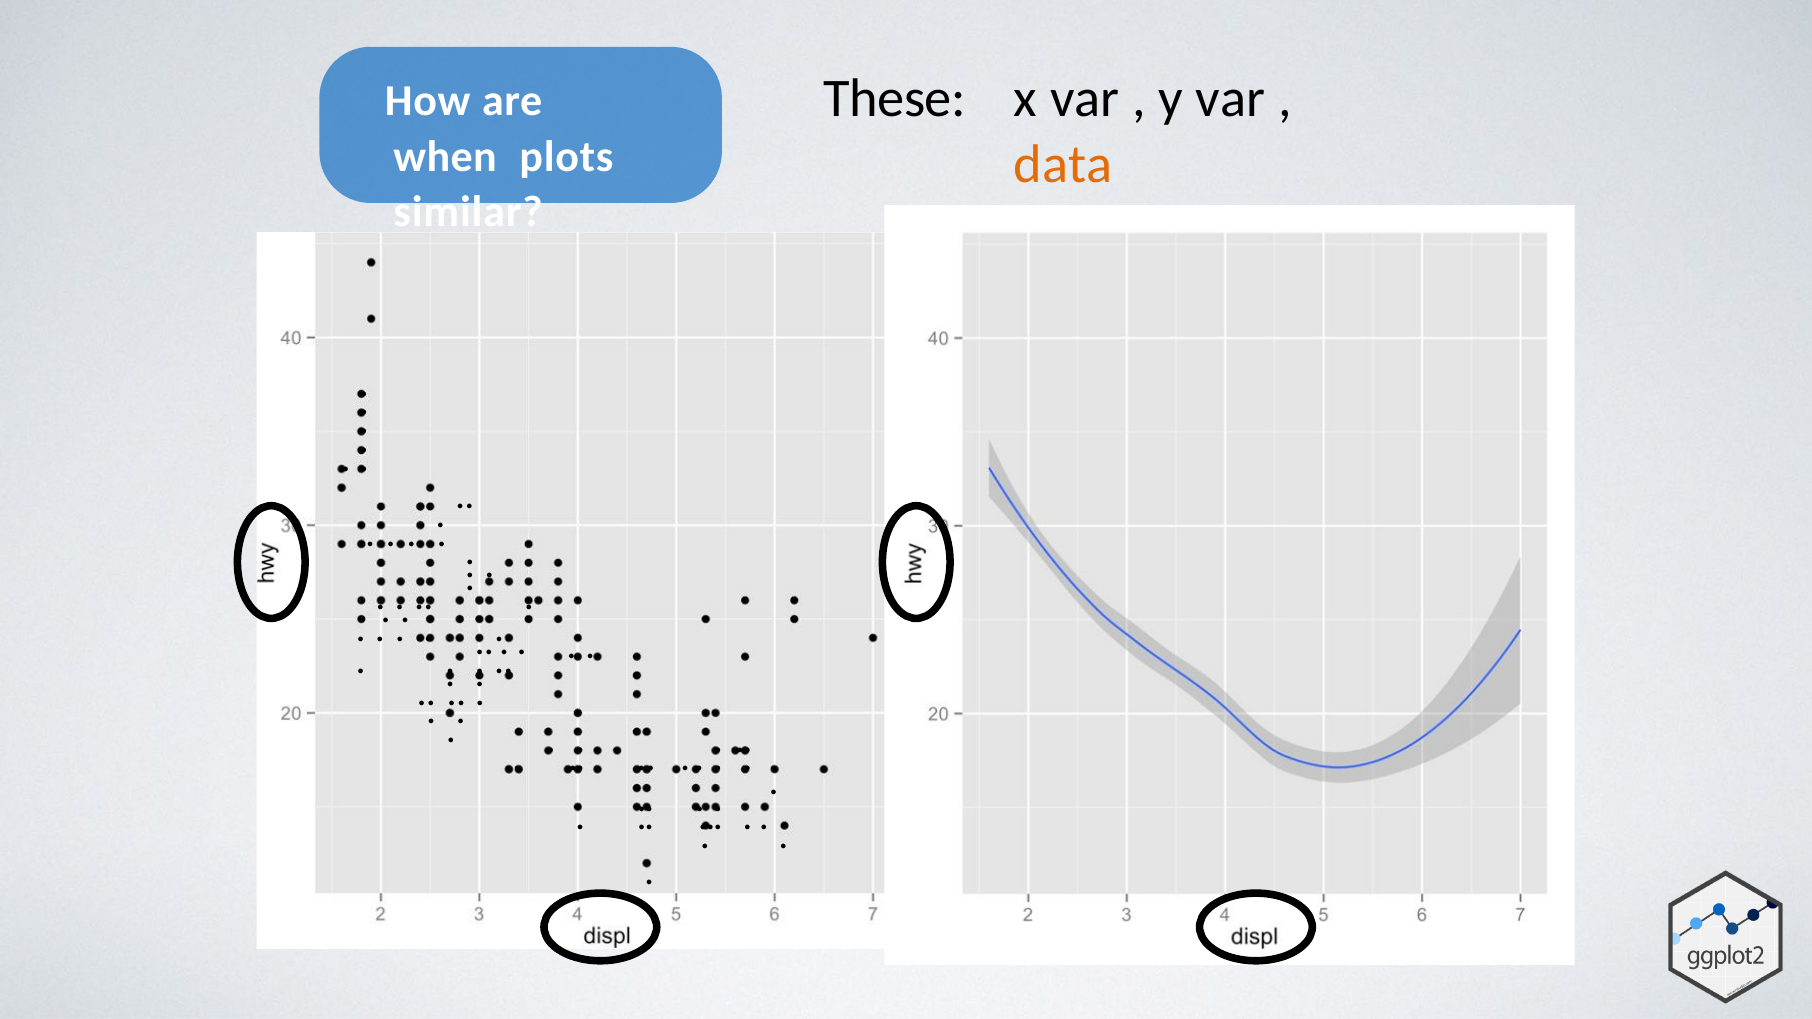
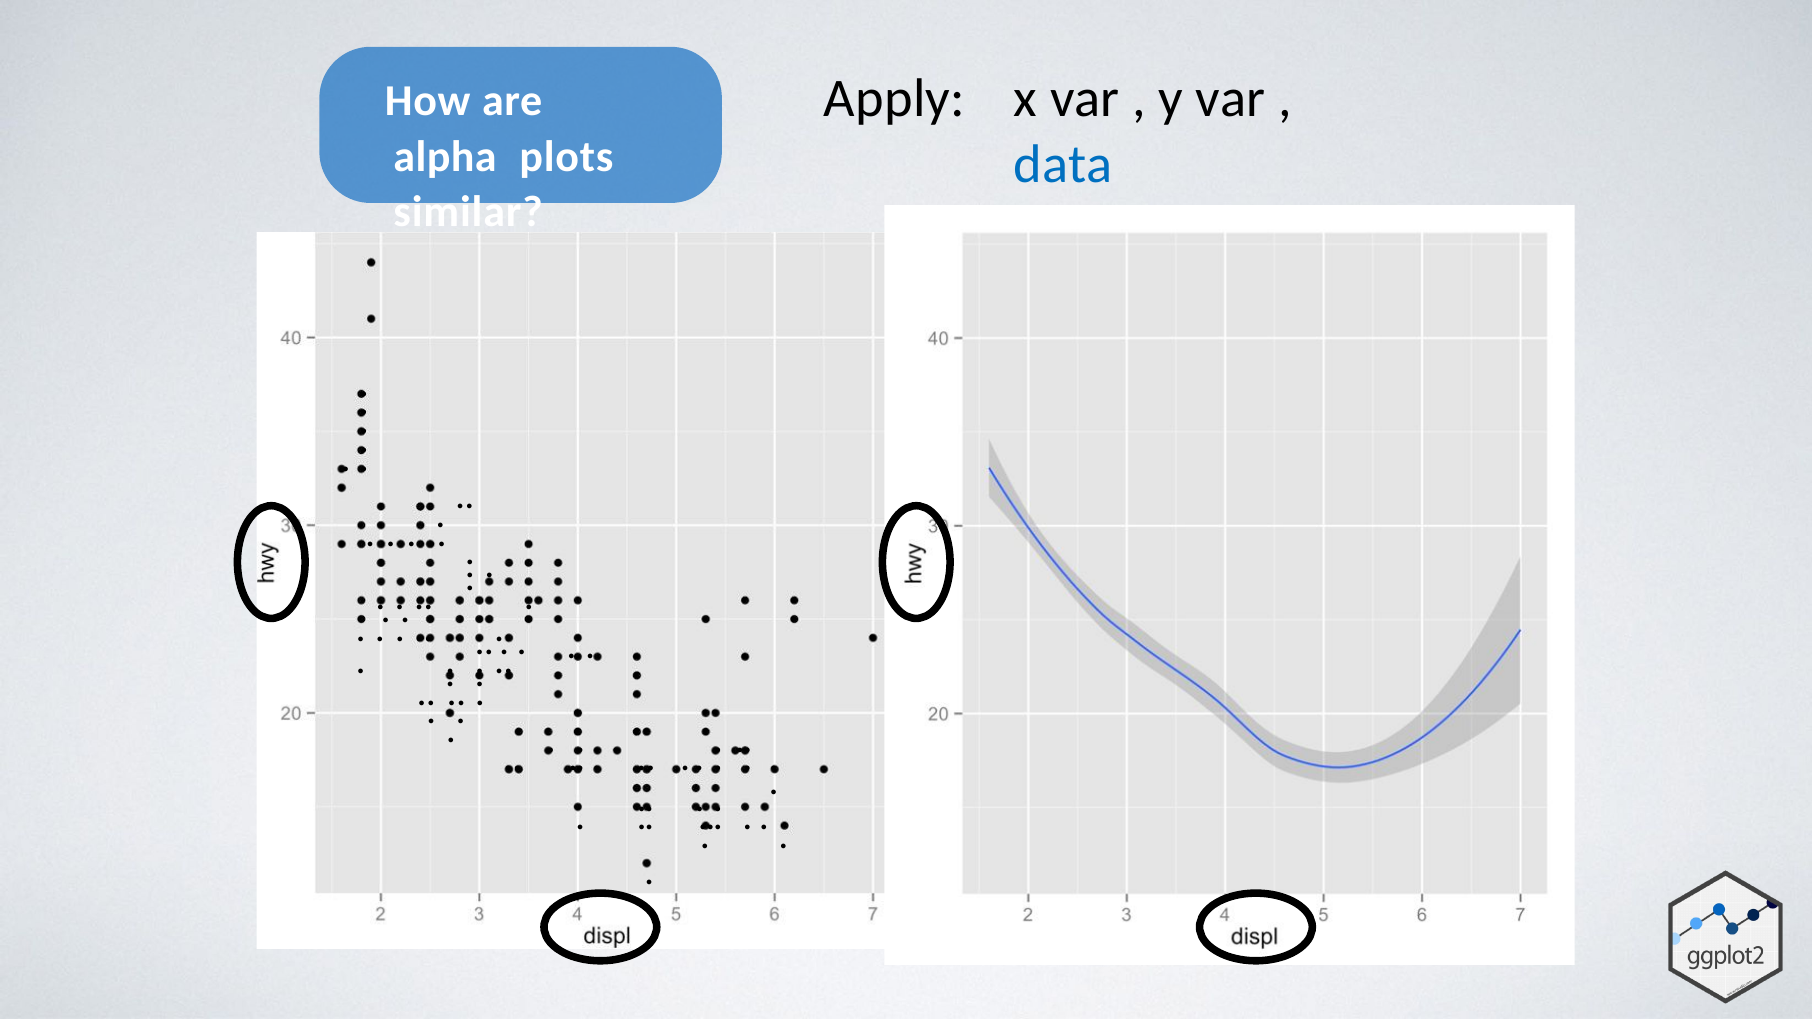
These: These -> Apply
when: when -> alpha
data colour: orange -> blue
